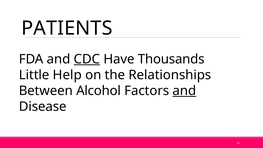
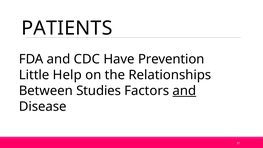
CDC underline: present -> none
Thousands: Thousands -> Prevention
Alcohol: Alcohol -> Studies
